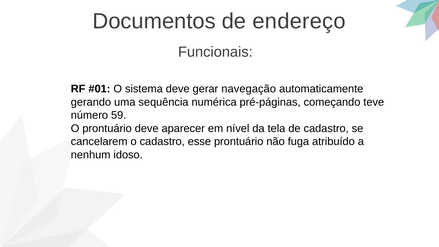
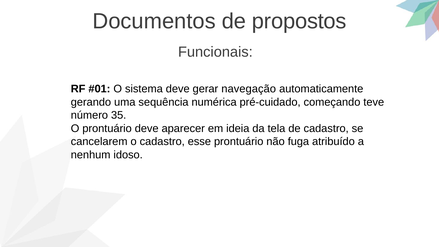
endereço: endereço -> propostos
pré-páginas: pré-páginas -> pré-cuidado
59: 59 -> 35
nível: nível -> ideia
